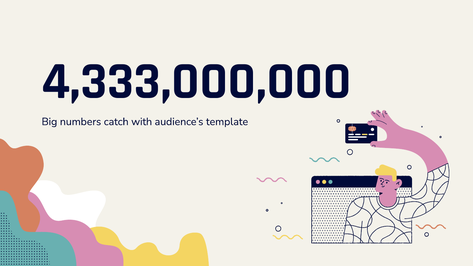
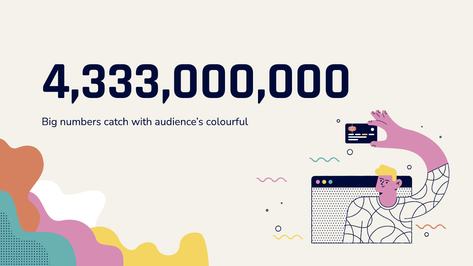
template: template -> colourful
